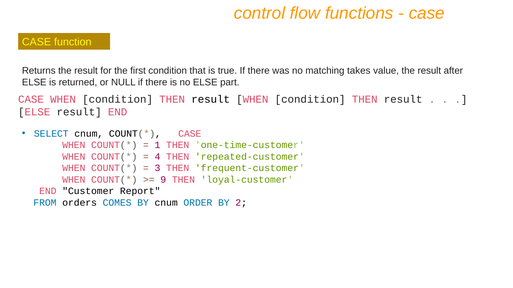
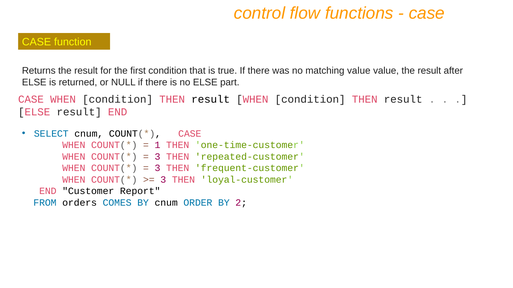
matching takes: takes -> value
4 at (157, 157): 4 -> 3
9 at (163, 180): 9 -> 3
